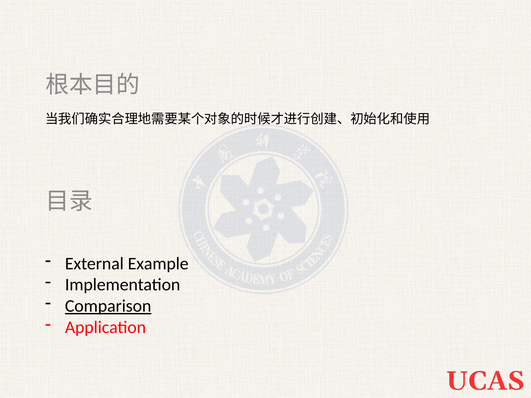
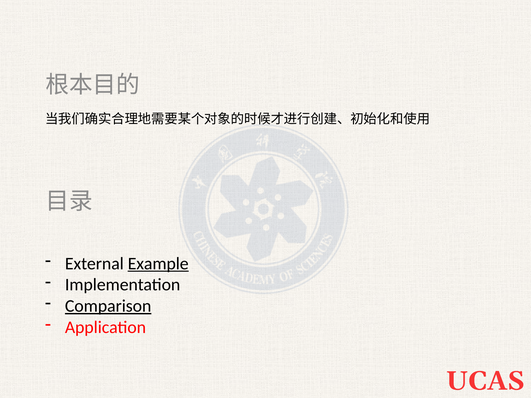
Example underline: none -> present
